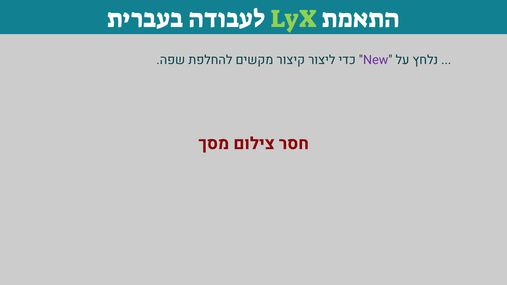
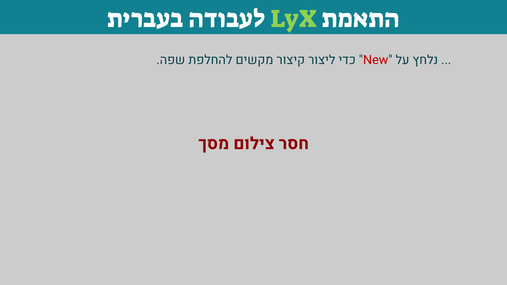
New colour: purple -> red
